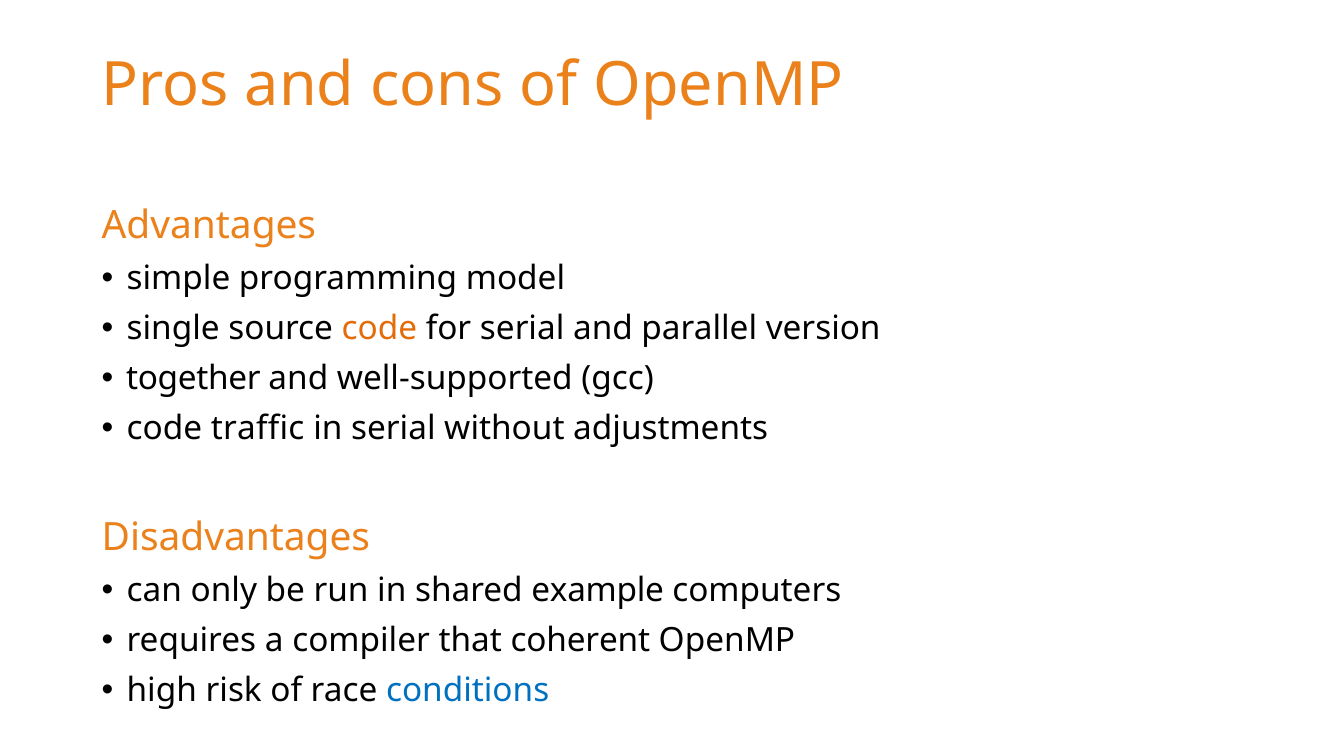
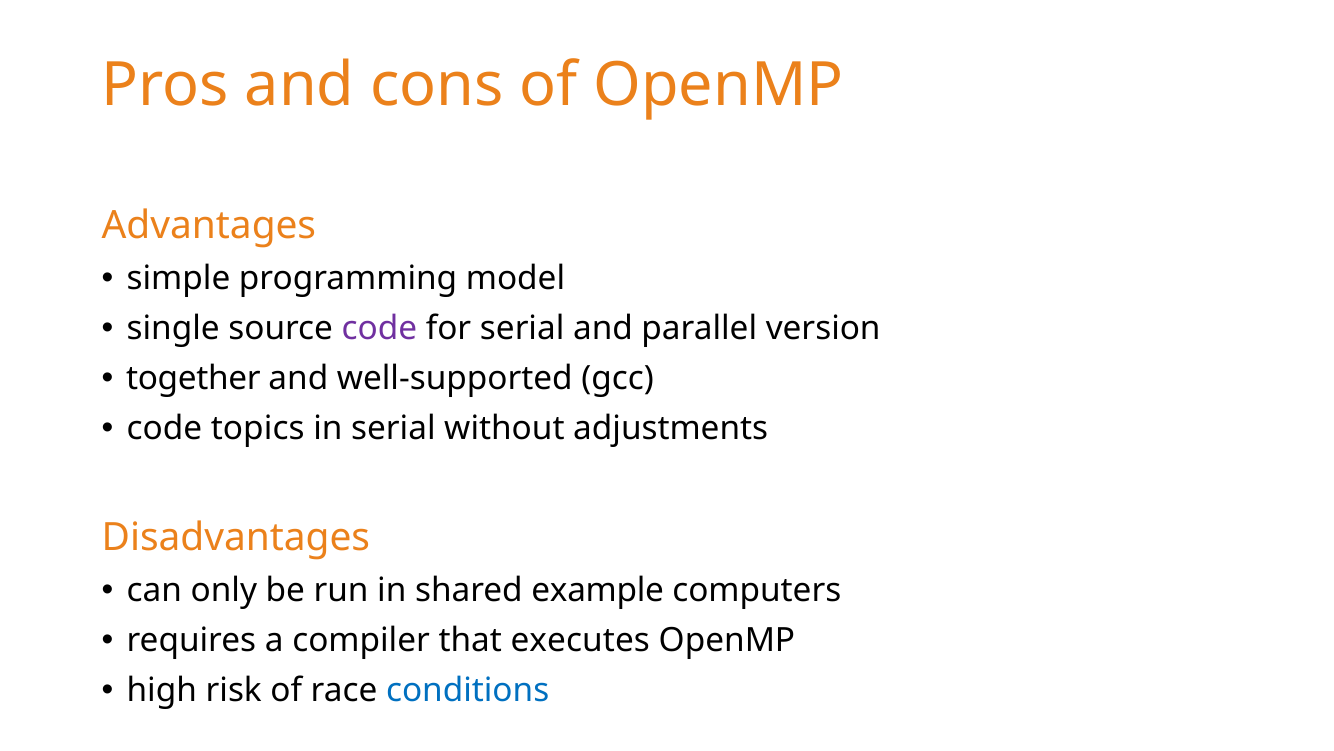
code at (379, 328) colour: orange -> purple
traffic: traffic -> topics
coherent: coherent -> executes
